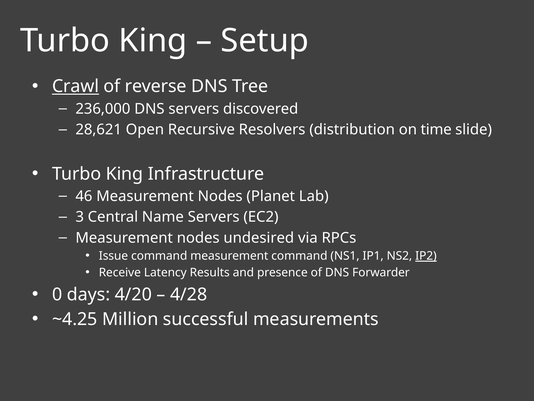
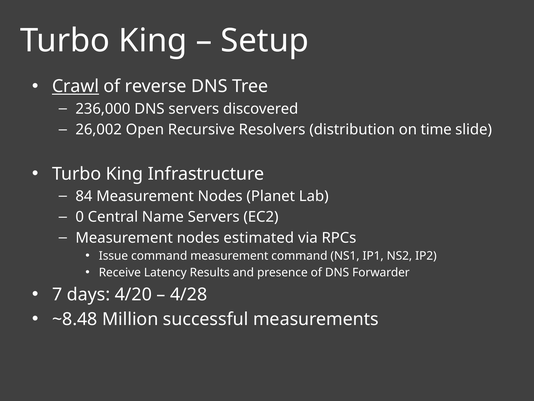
28,621: 28,621 -> 26,002
46: 46 -> 84
3: 3 -> 0
undesired: undesired -> estimated
IP2 underline: present -> none
0: 0 -> 7
~4.25: ~4.25 -> ~8.48
